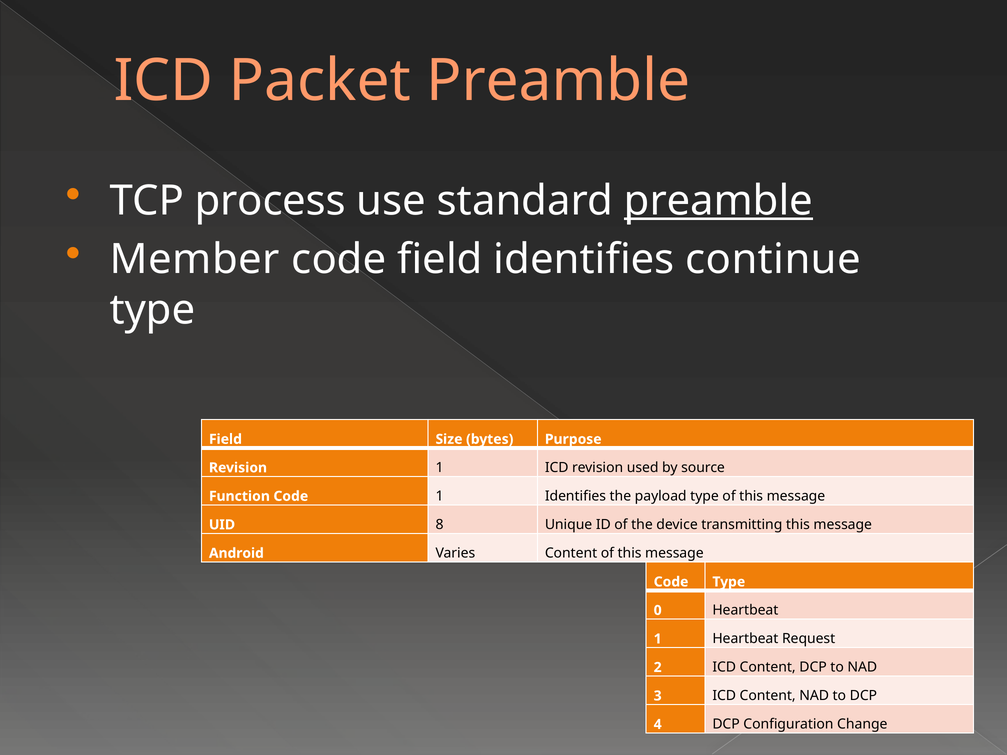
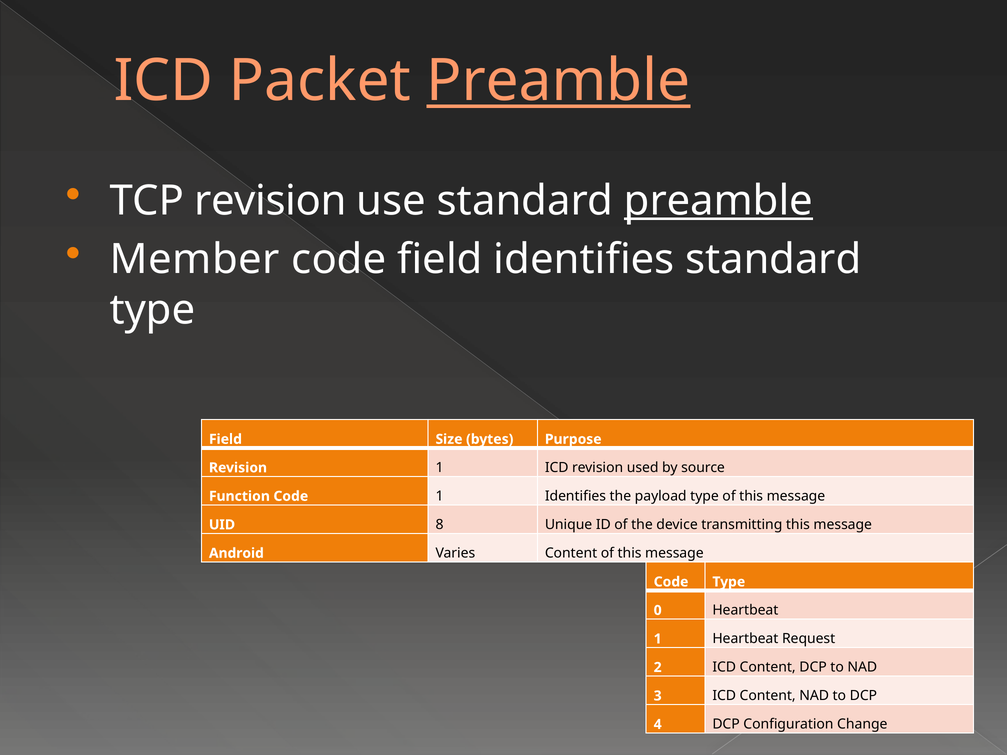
Preamble at (558, 81) underline: none -> present
TCP process: process -> revision
identifies continue: continue -> standard
